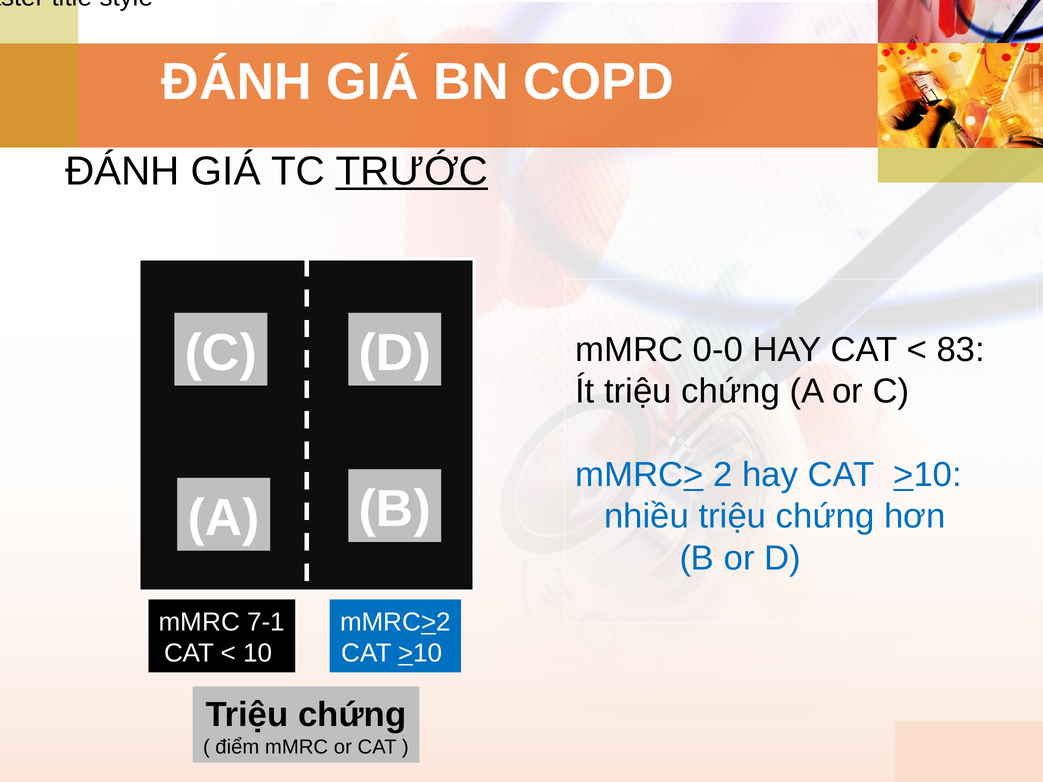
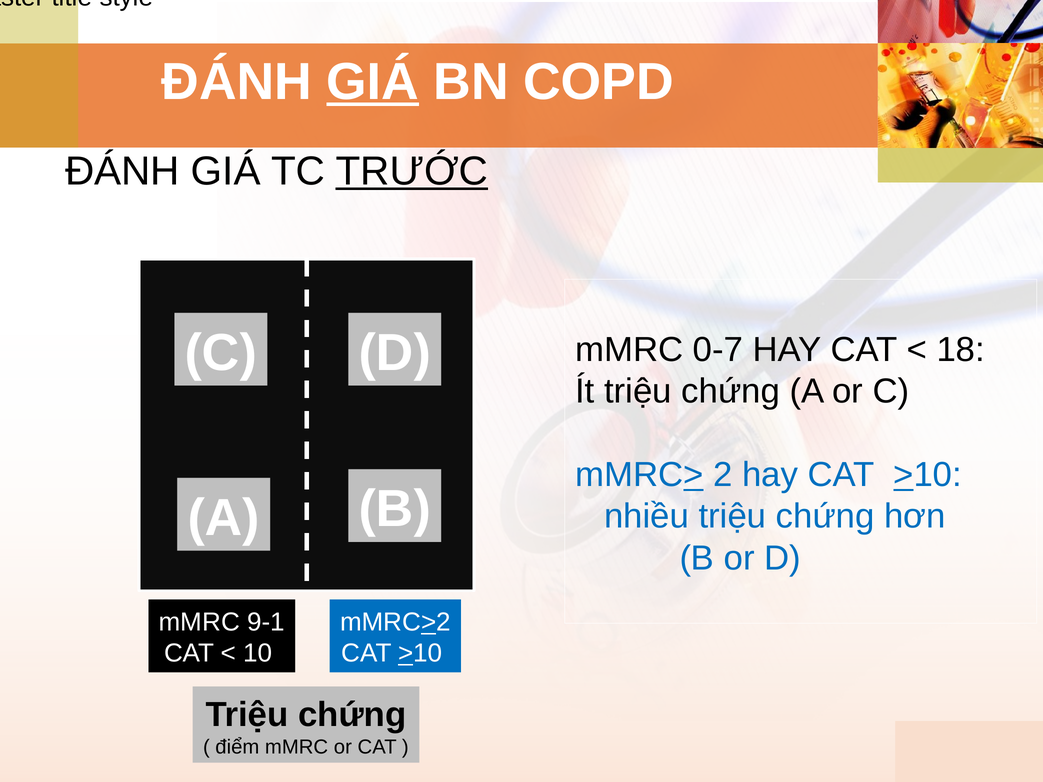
GIÁ at (373, 82) underline: none -> present
0-0: 0-0 -> 0-7
83: 83 -> 18
7-1: 7-1 -> 9-1
